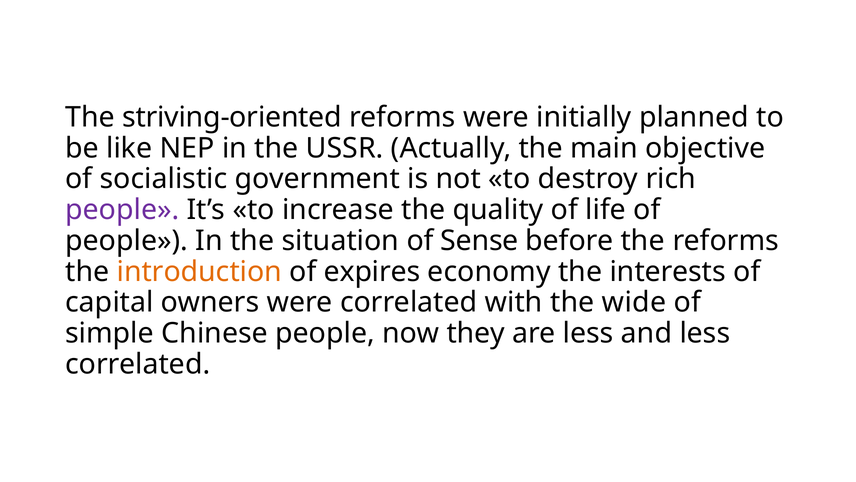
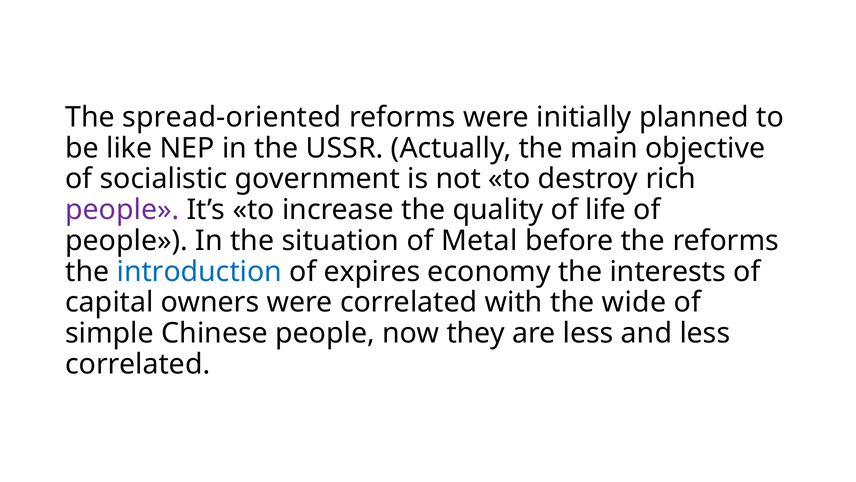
striving-oriented: striving-oriented -> spread-oriented
Sense: Sense -> Metal
introduction colour: orange -> blue
